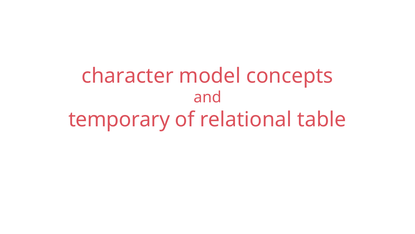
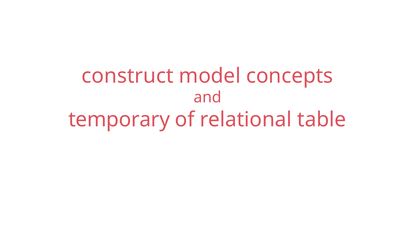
character: character -> construct
